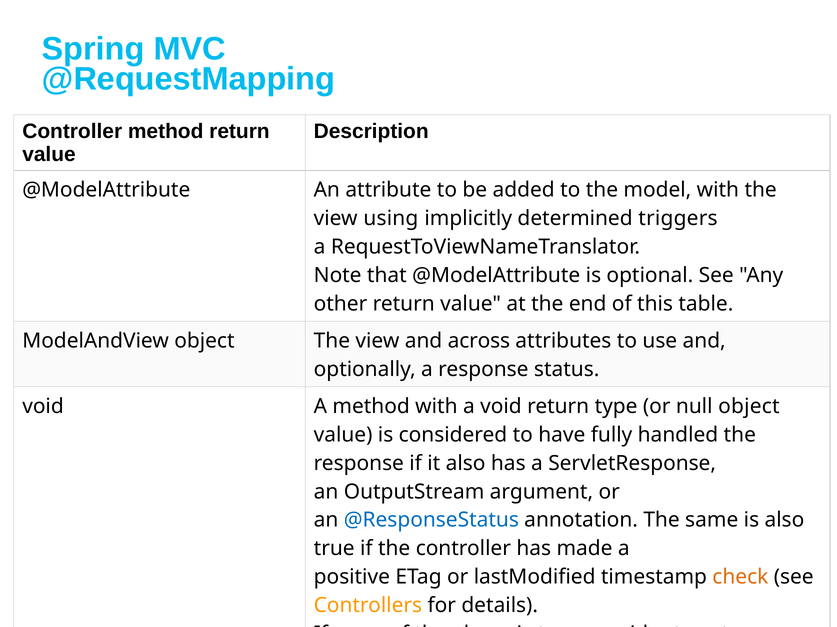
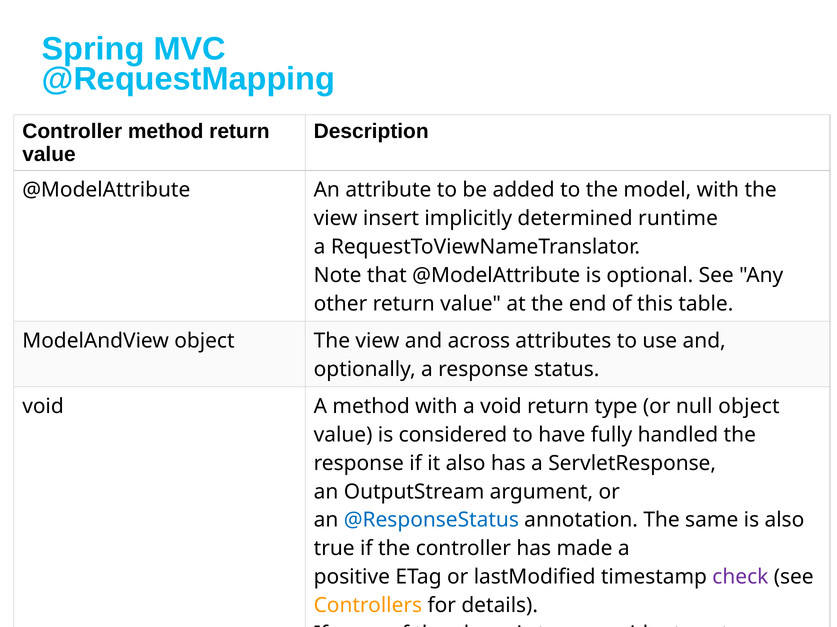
using: using -> insert
triggers: triggers -> runtime
check colour: orange -> purple
